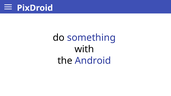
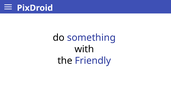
Android: Android -> Friendly
